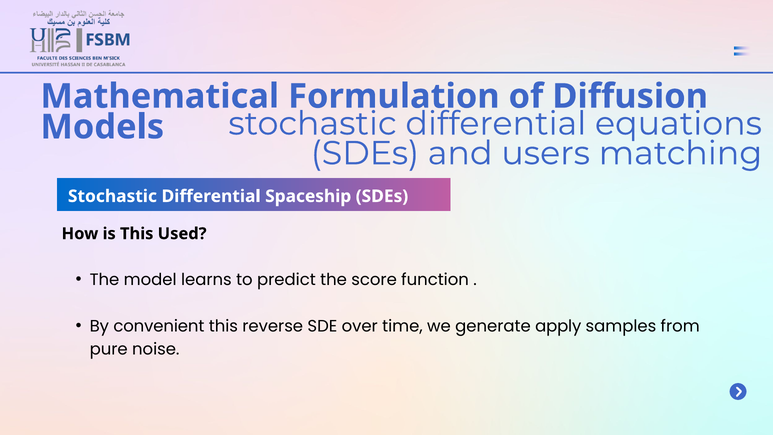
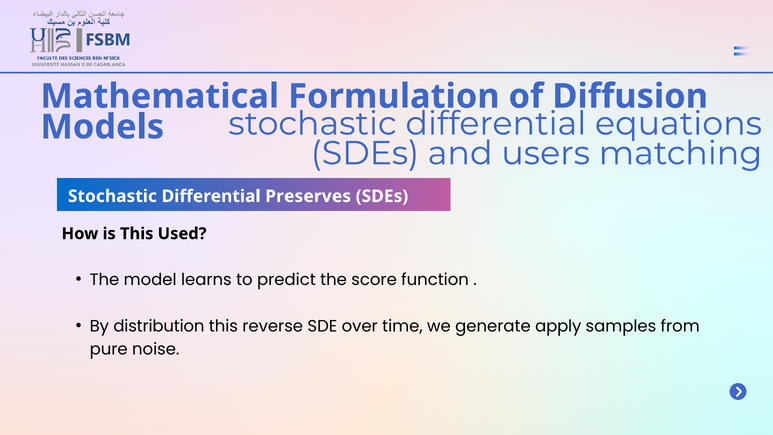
Spaceship: Spaceship -> Preserves
convenient: convenient -> distribution
